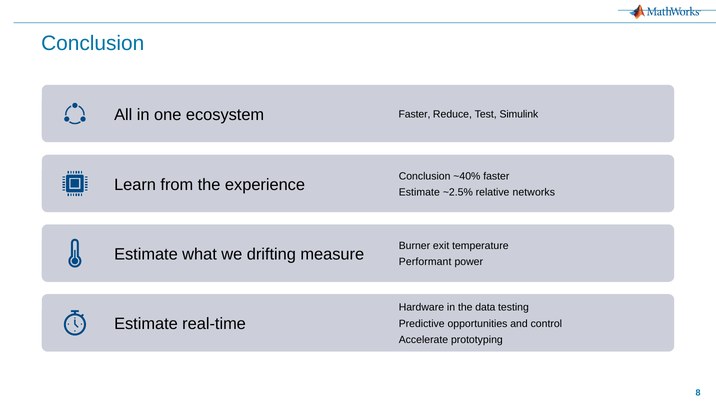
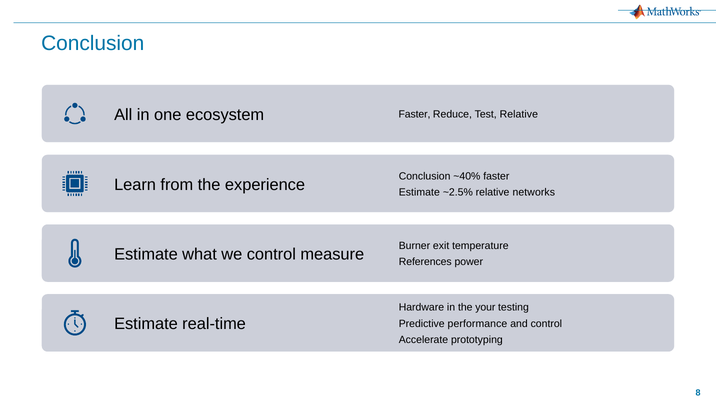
Test Simulink: Simulink -> Relative
we drifting: drifting -> control
Performant: Performant -> References
data: data -> your
opportunities: opportunities -> performance
